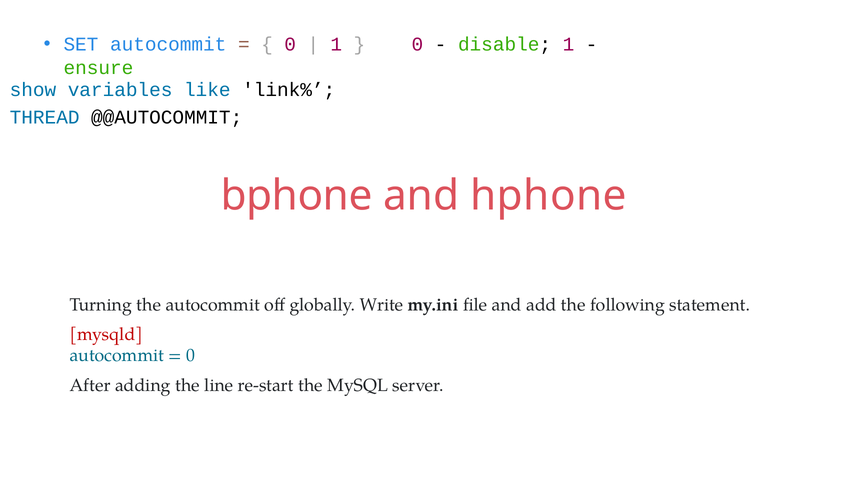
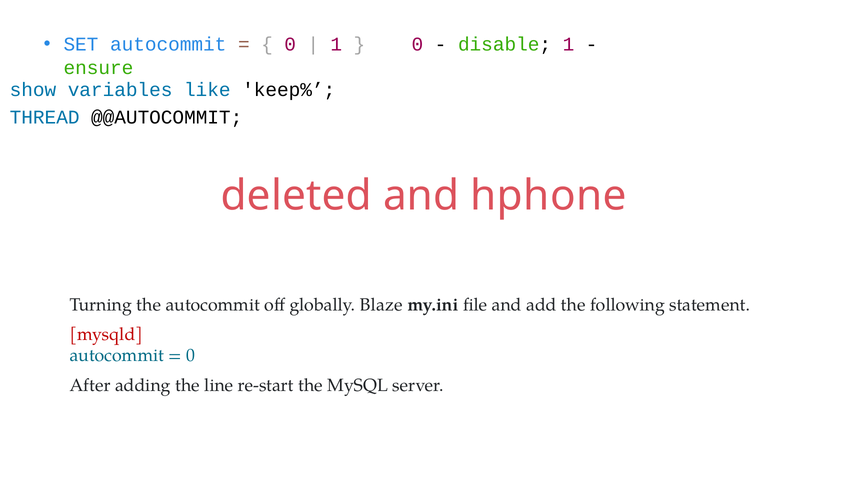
link%: link% -> keep%
bphone: bphone -> deleted
Write: Write -> Blaze
